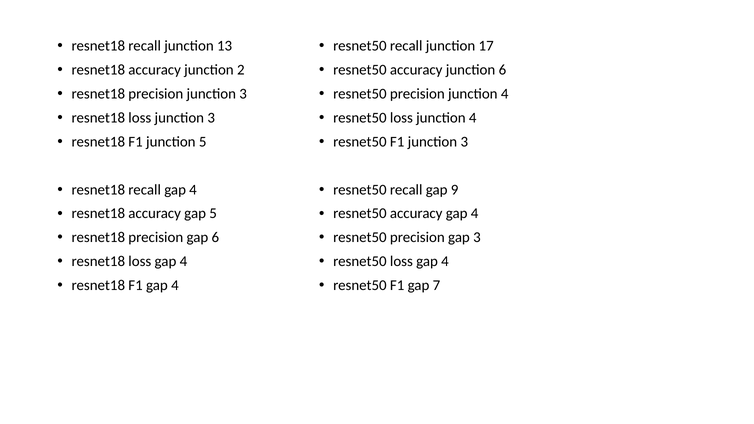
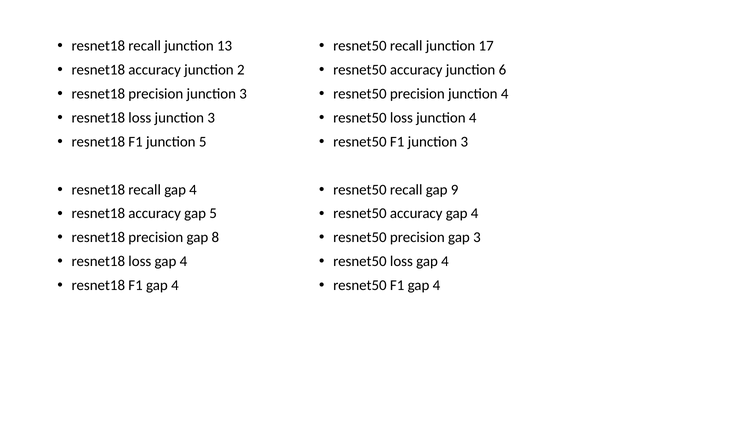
gap 6: 6 -> 8
resnet50 F1 gap 7: 7 -> 4
